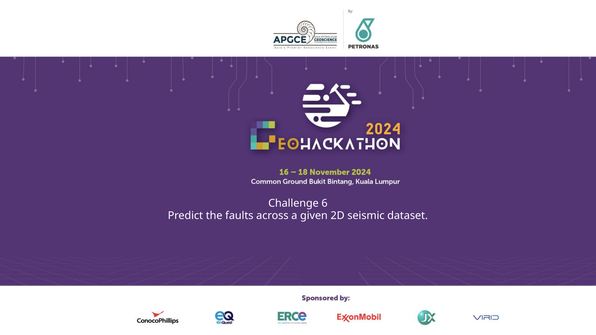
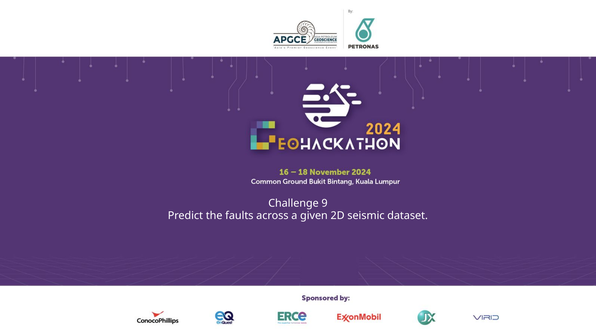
6: 6 -> 9
